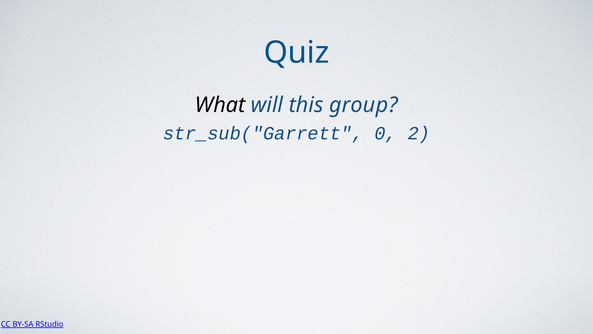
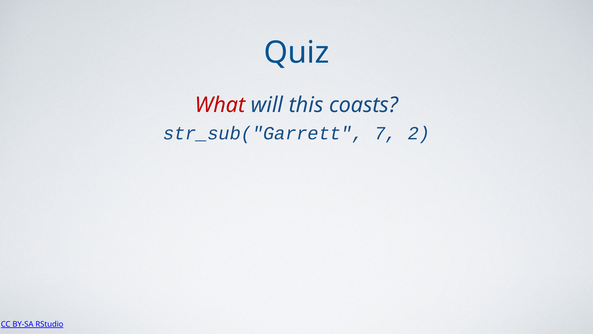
What colour: black -> red
group: group -> coasts
0: 0 -> 7
